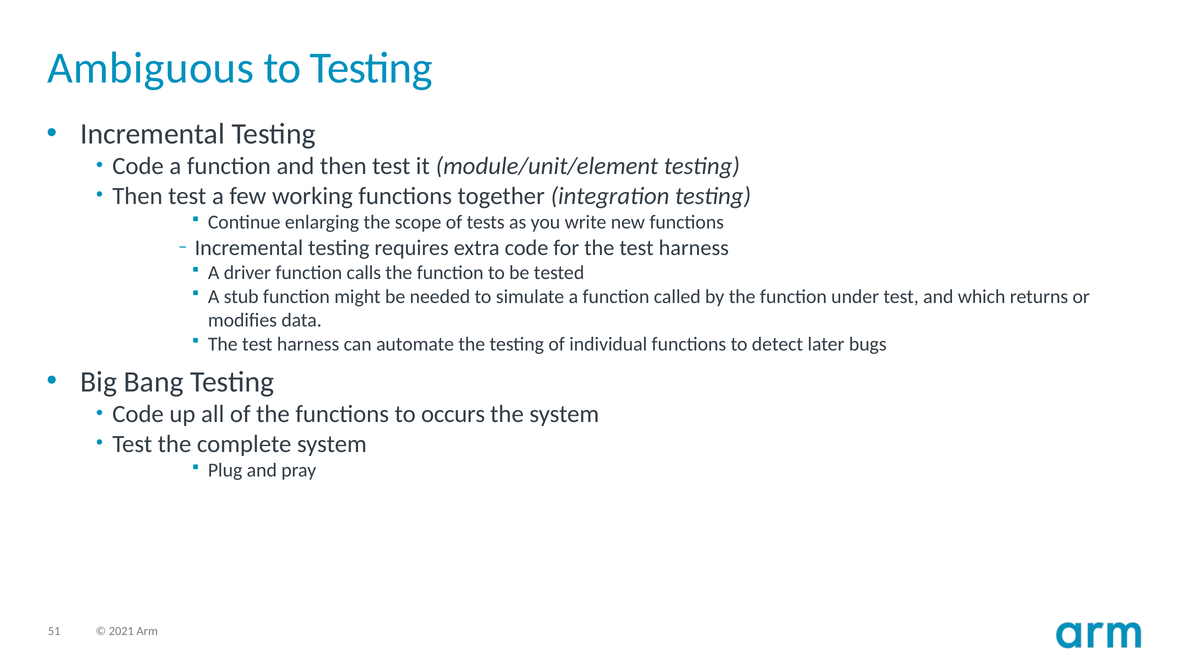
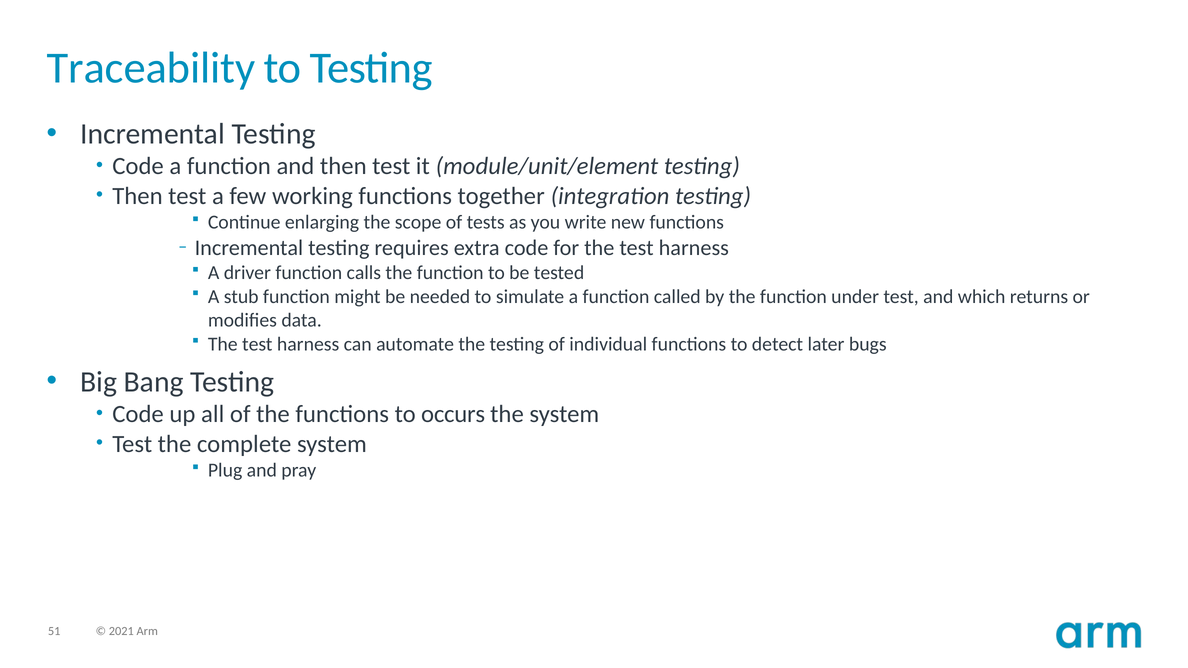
Ambiguous: Ambiguous -> Traceability
